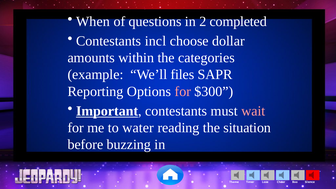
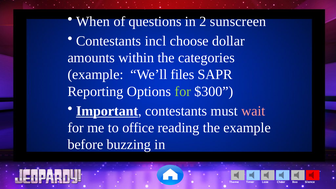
completed: completed -> sunscreen
for at (183, 91) colour: pink -> light green
water: water -> office
the situation: situation -> example
